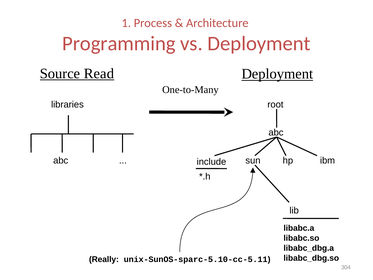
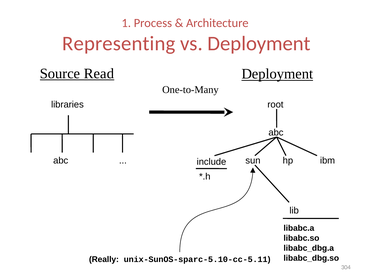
Programming: Programming -> Representing
